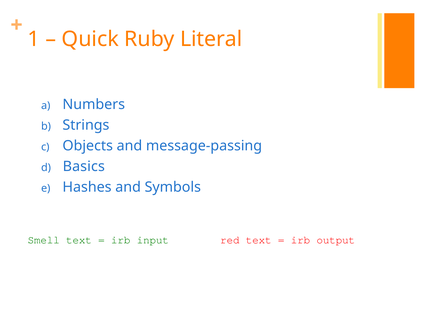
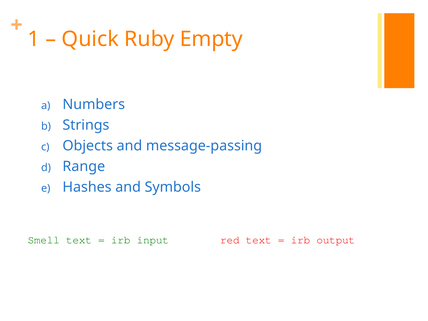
Literal: Literal -> Empty
Basics: Basics -> Range
